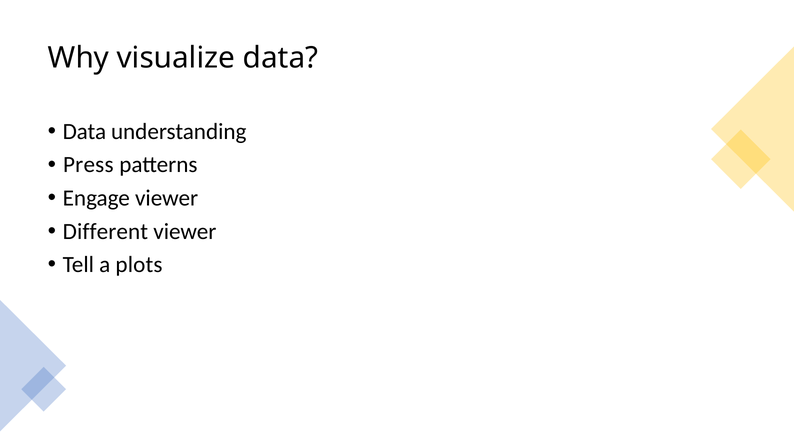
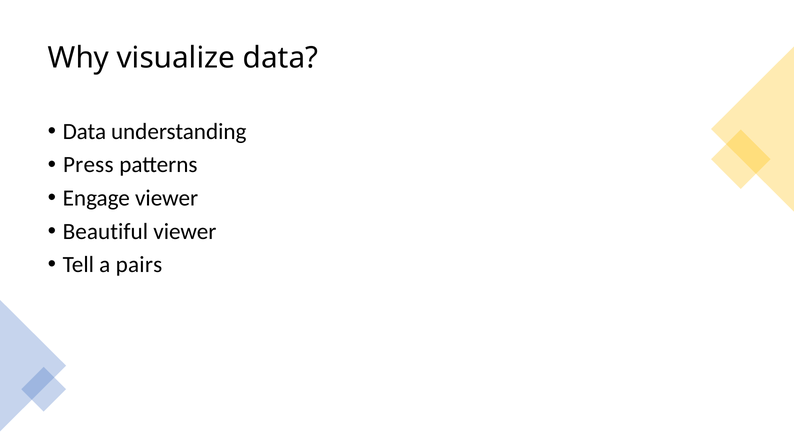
Different: Different -> Beautiful
plots: plots -> pairs
